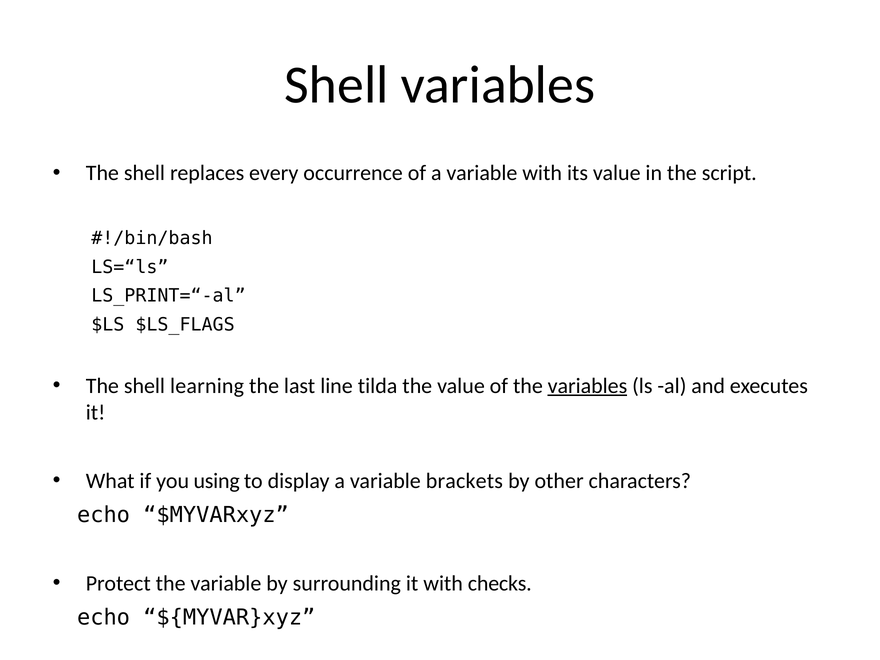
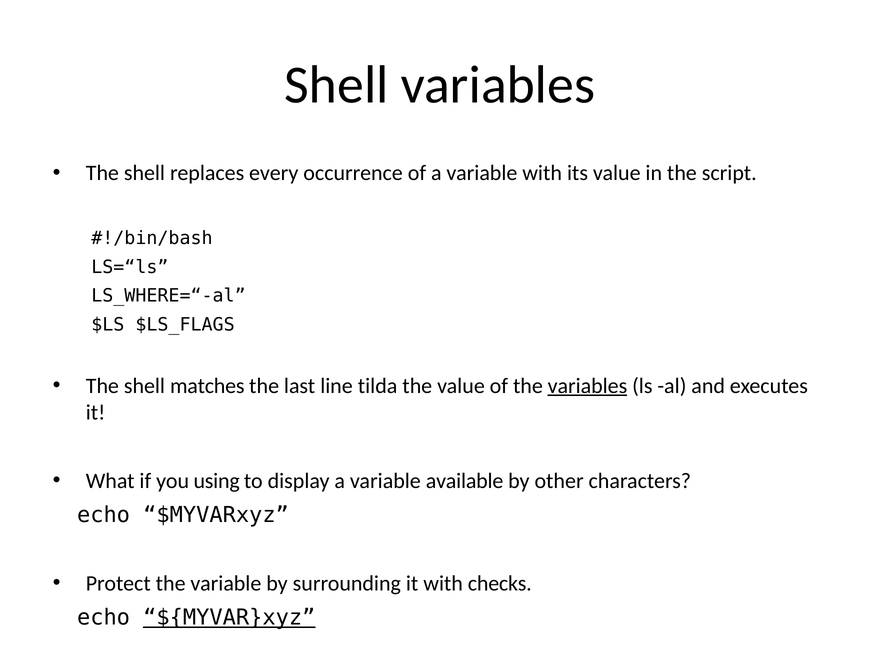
LS_PRINT=“-al: LS_PRINT=“-al -> LS_WHERE=“-al
learning: learning -> matches
brackets: brackets -> available
${MYVAR}xyz underline: none -> present
